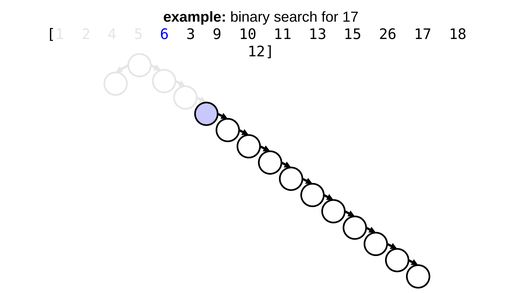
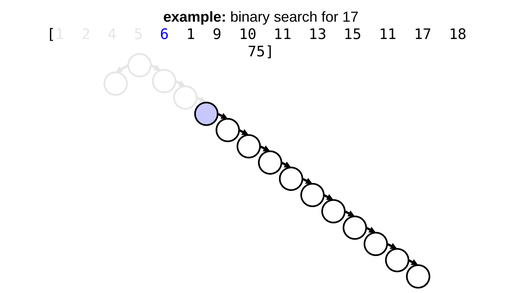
6 3: 3 -> 1
15 26: 26 -> 11
12: 12 -> 75
